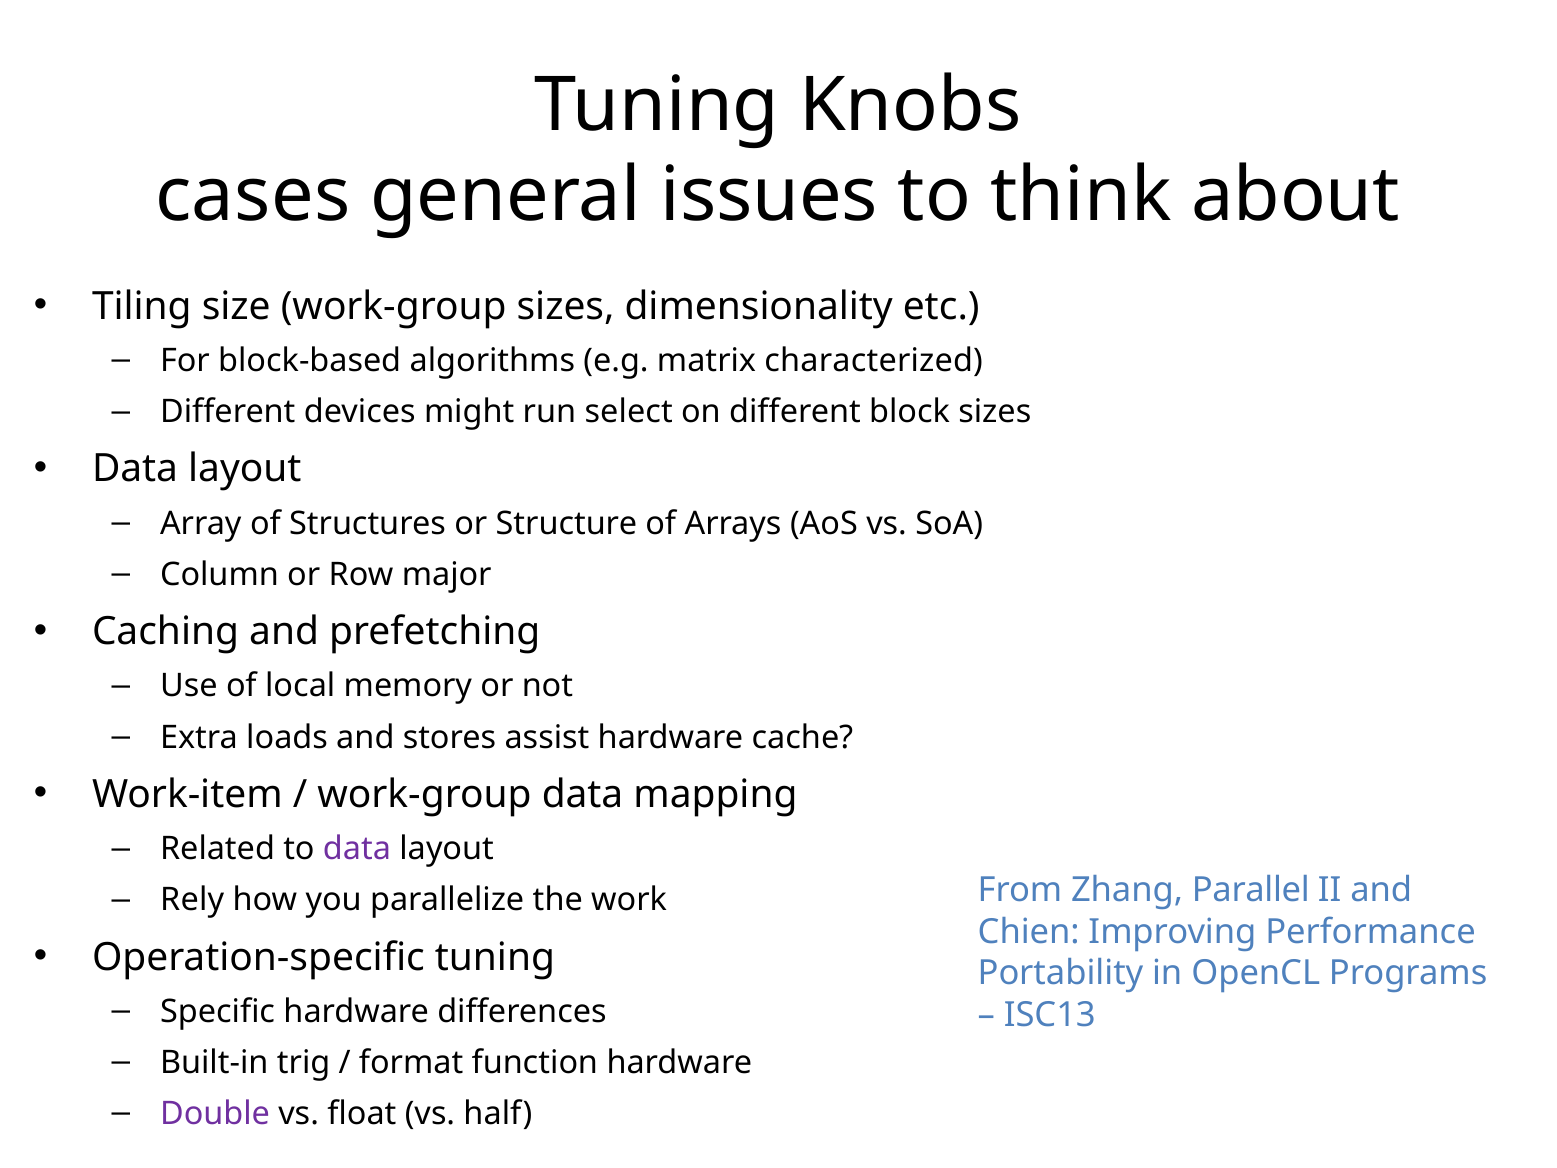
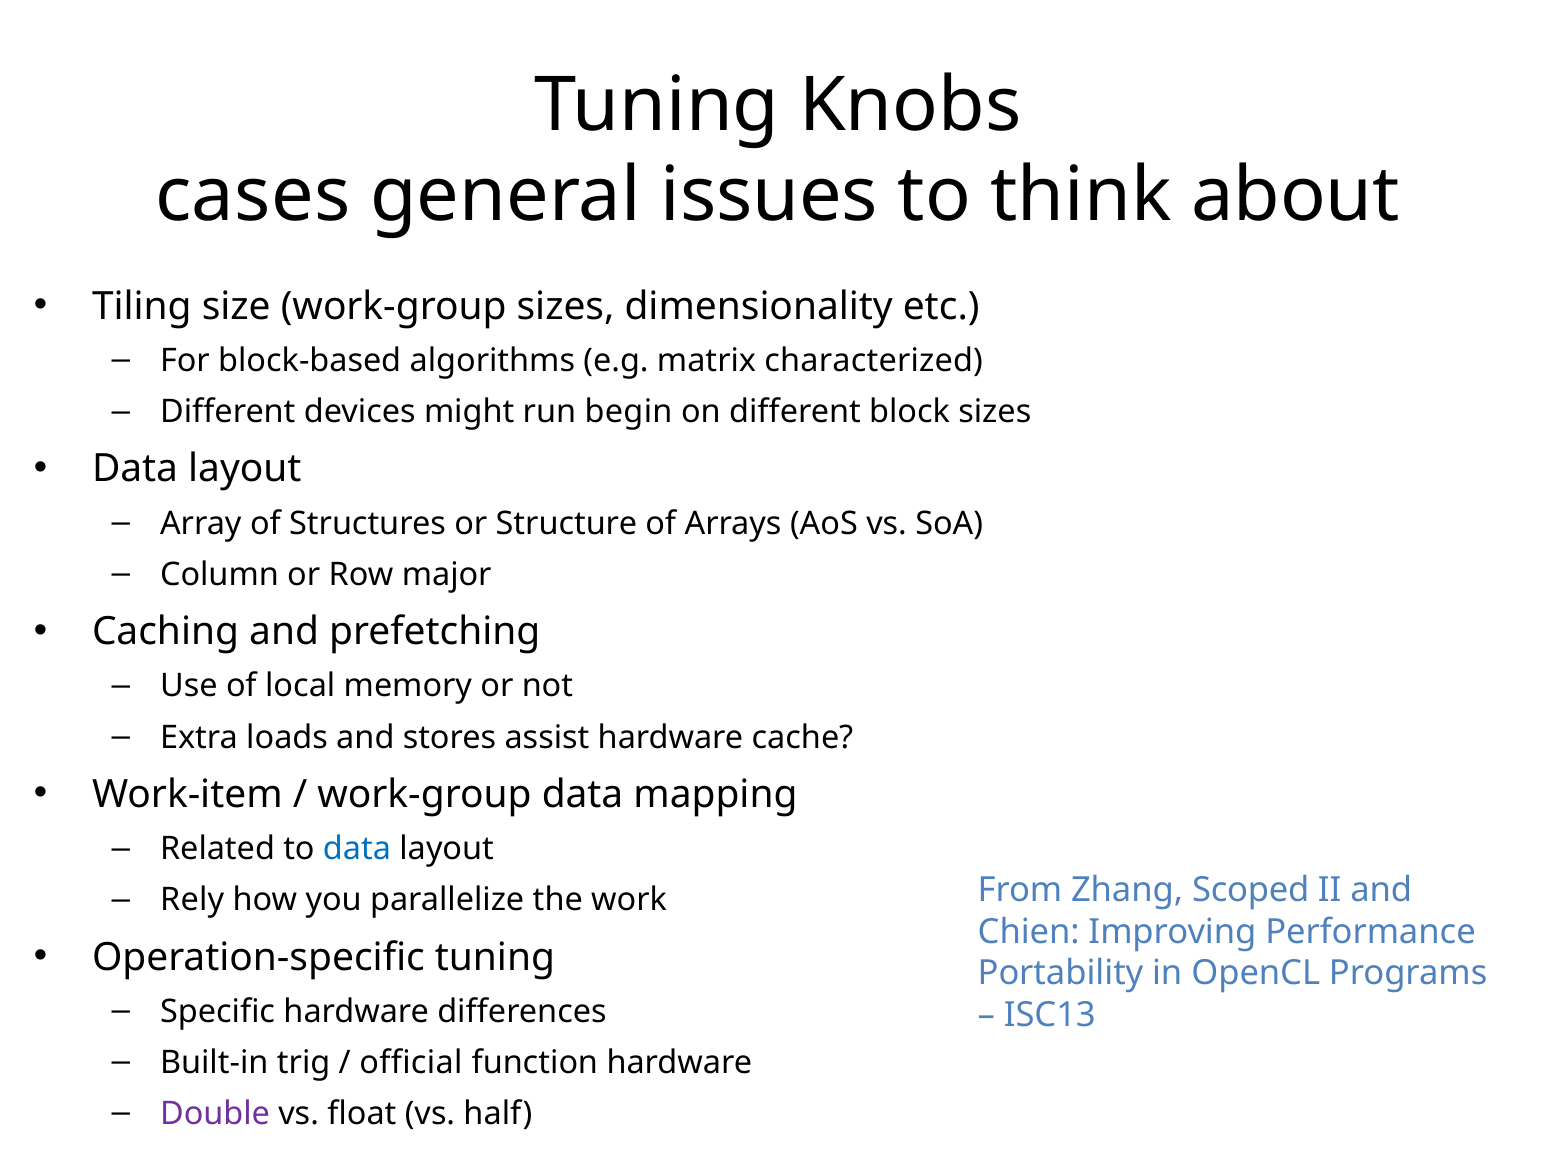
select: select -> begin
data at (357, 849) colour: purple -> blue
Parallel: Parallel -> Scoped
format: format -> official
